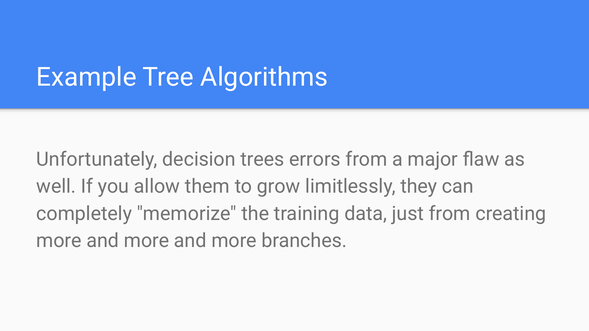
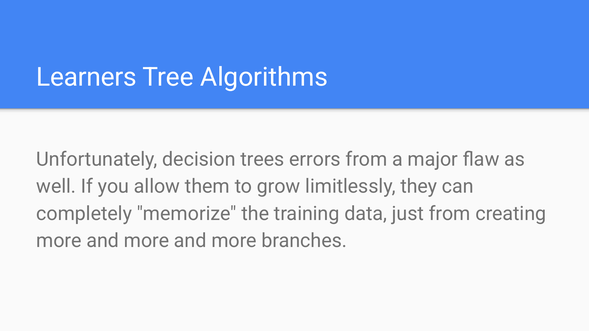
Example: Example -> Learners
